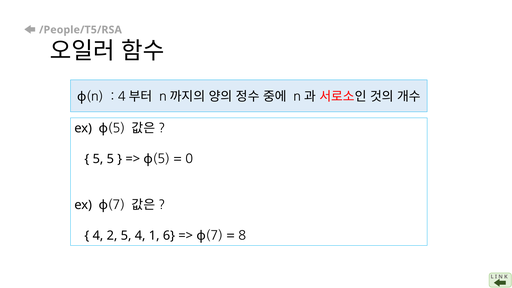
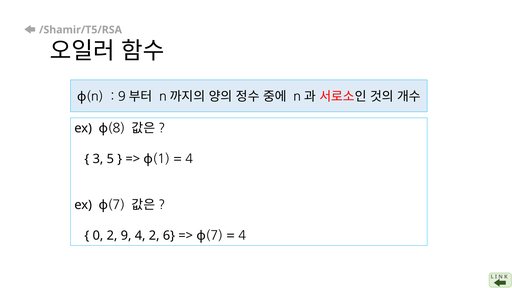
/People/T5/RSA: /People/T5/RSA -> /Shamir/T5/RSA
4 at (122, 97): 4 -> 9
ex 5: 5 -> 8
5 at (98, 159): 5 -> 3
5 at (161, 159): 5 -> 1
0 at (189, 159): 0 -> 4
4 at (98, 236): 4 -> 0
2 5: 5 -> 9
4 1: 1 -> 2
8 at (242, 236): 8 -> 4
